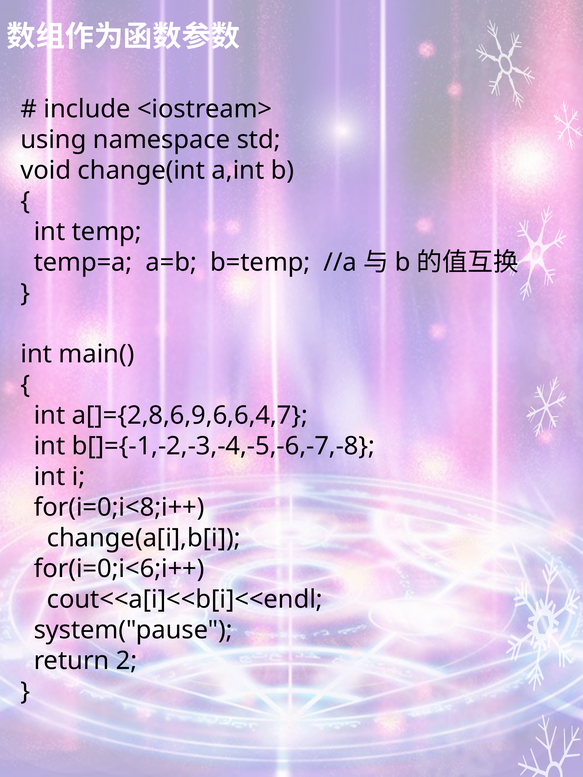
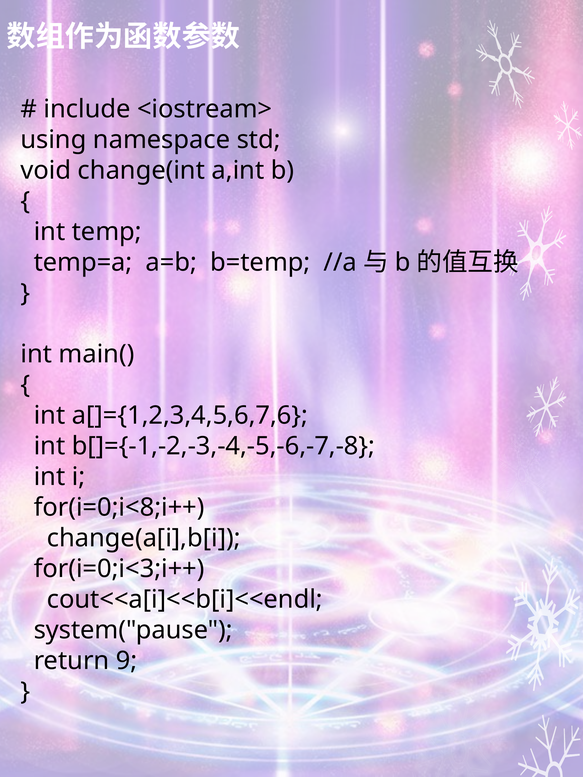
a[]={2,8,6,9,6,6,4,7: a[]={2,8,6,9,6,6,4,7 -> a[]={1,2,3,4,5,6,7,6
for(i=0;i<6;i++: for(i=0;i<6;i++ -> for(i=0;i<3;i++
2: 2 -> 9
